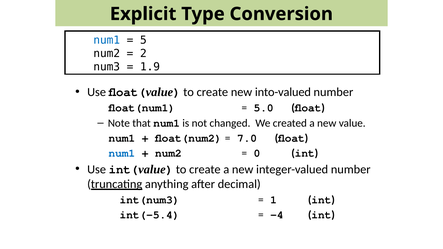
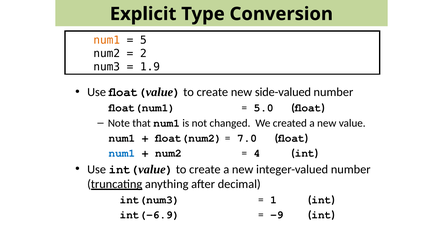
num1 at (107, 40) colour: blue -> orange
into-valued: into-valued -> side-valued
0: 0 -> 4
int(-5.4: int(-5.4 -> int(-6.9
-4: -4 -> -9
